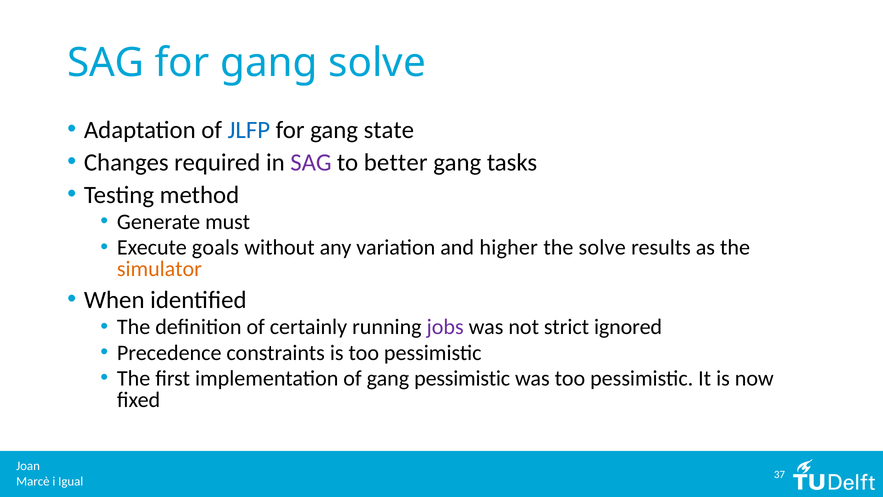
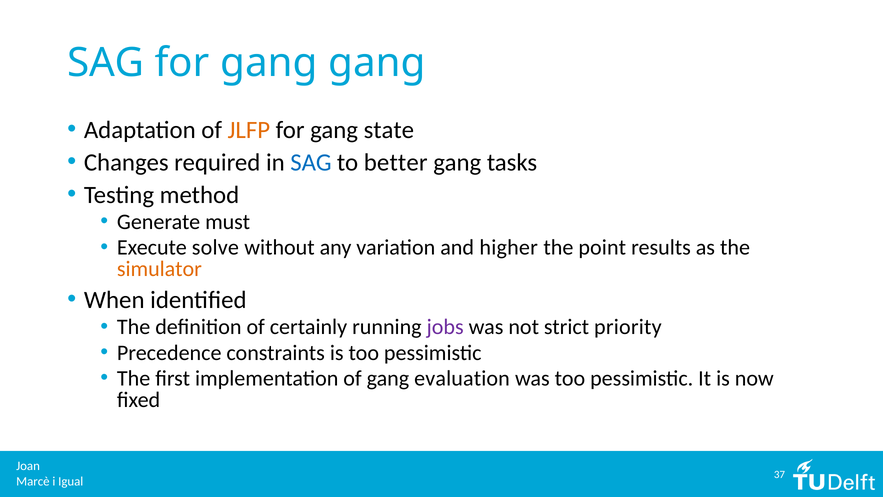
gang solve: solve -> gang
JLFP colour: blue -> orange
SAG at (311, 162) colour: purple -> blue
goals: goals -> solve
the solve: solve -> point
ignored: ignored -> priority
gang pessimistic: pessimistic -> evaluation
